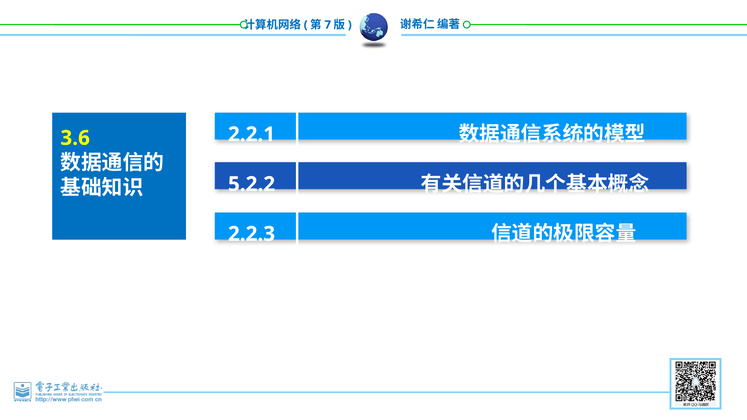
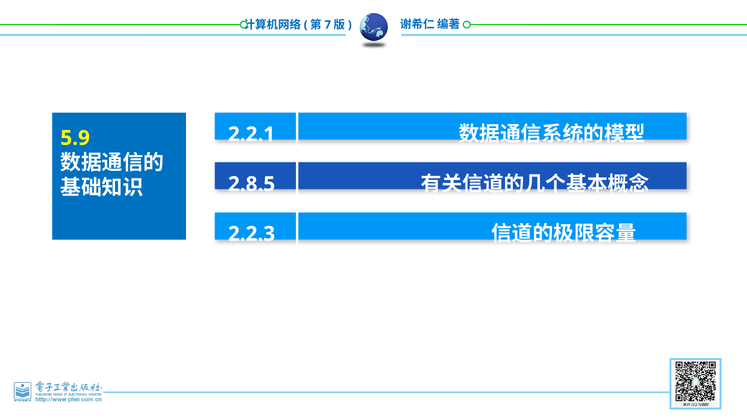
3.6: 3.6 -> 5.9
5.2.2: 5.2.2 -> 2.8.5
